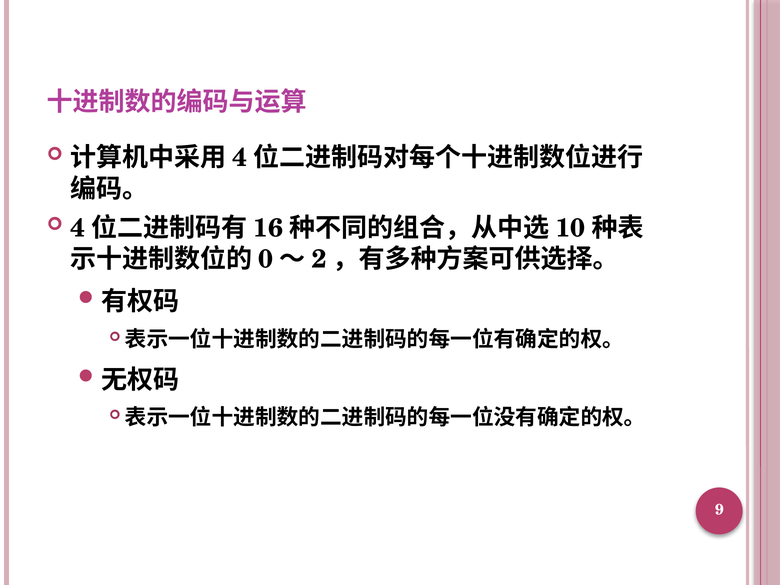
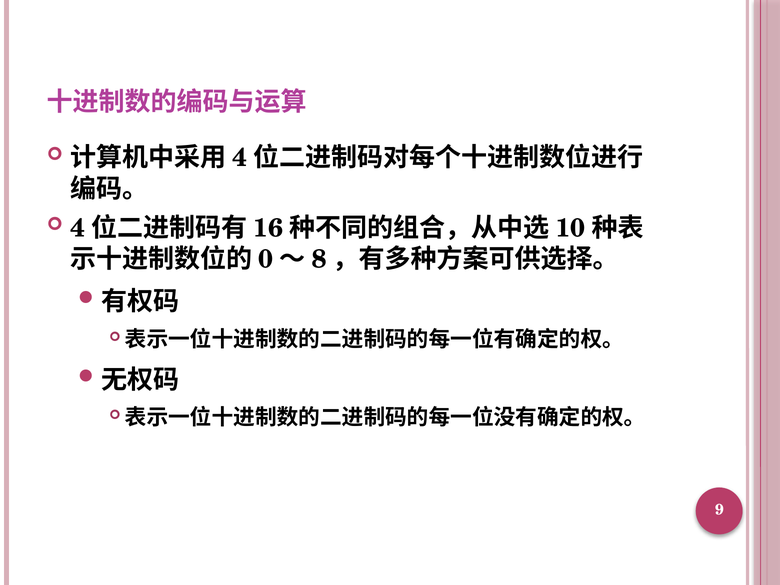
2: 2 -> 8
